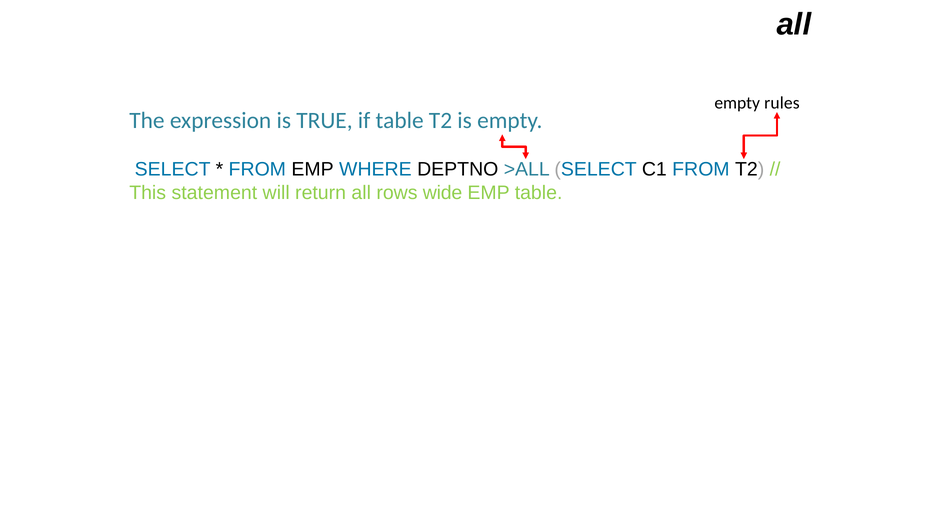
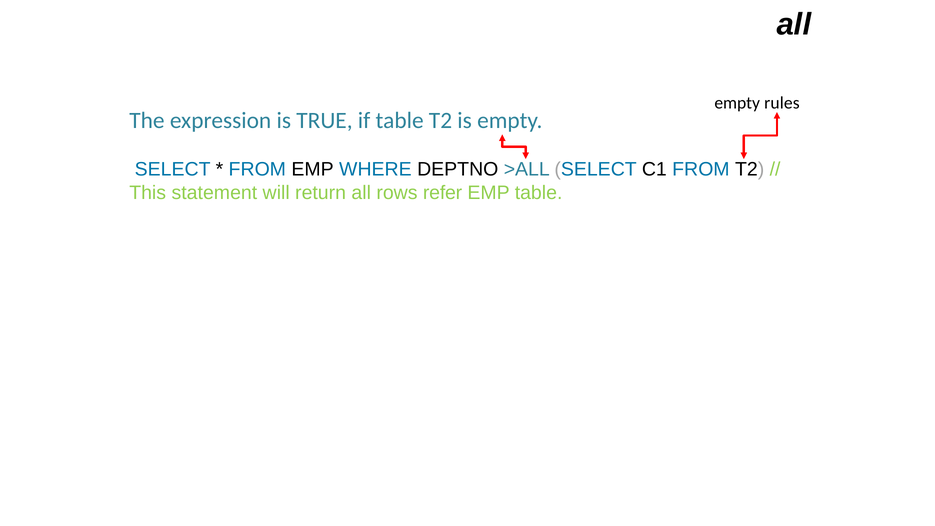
wide: wide -> refer
